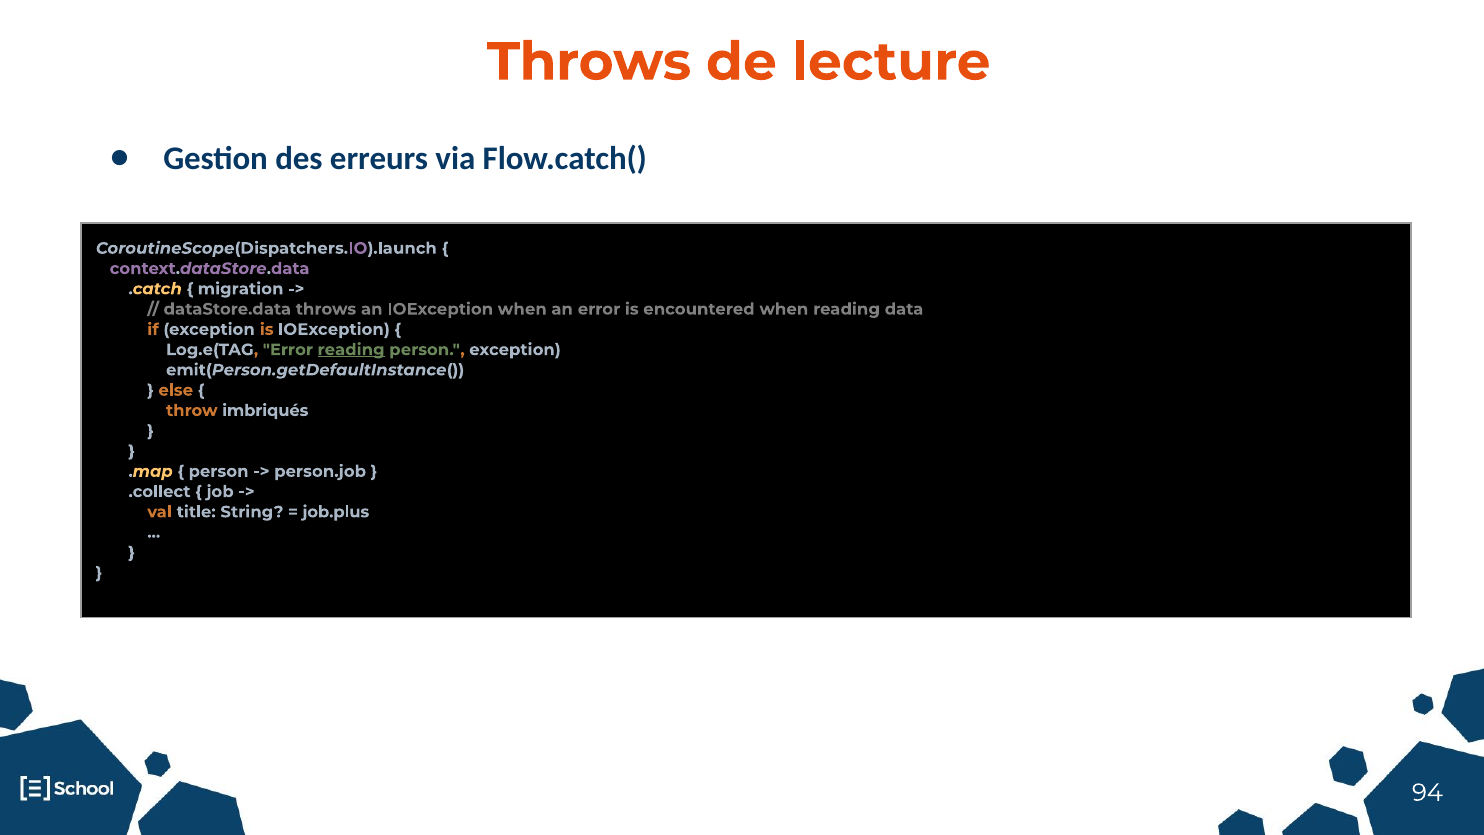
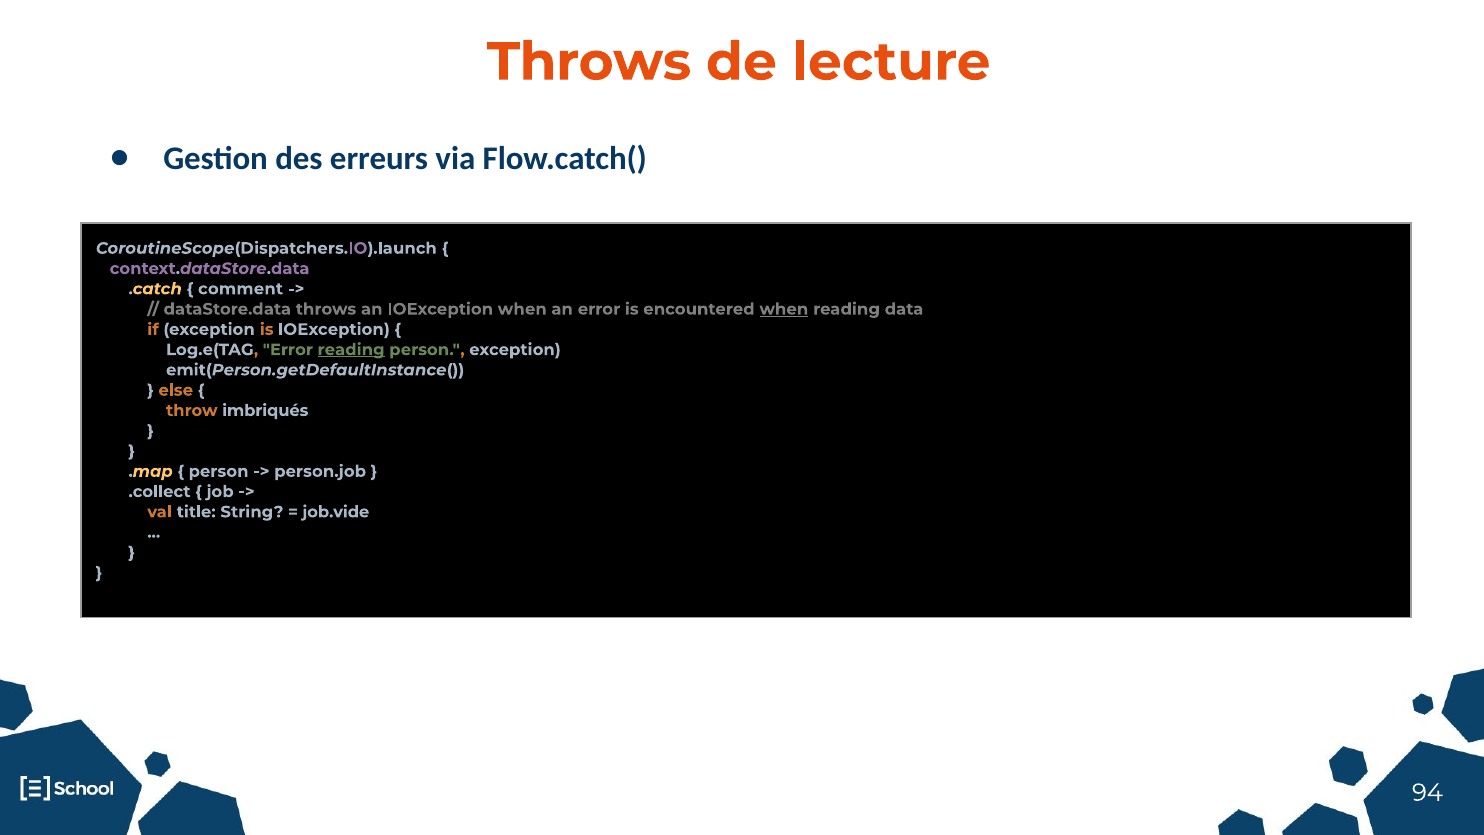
migration: migration -> comment
when at (784, 309) underline: none -> present
job.plus: job.plus -> job.vide
